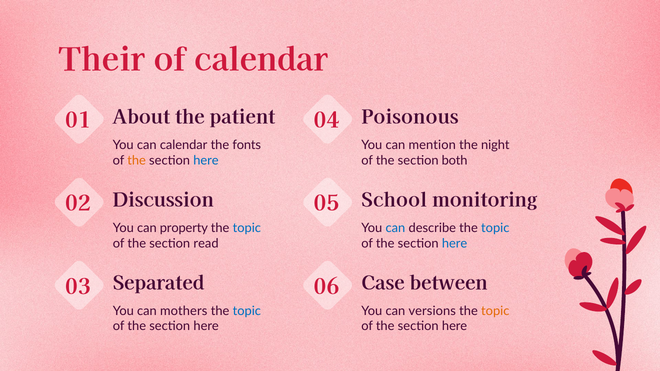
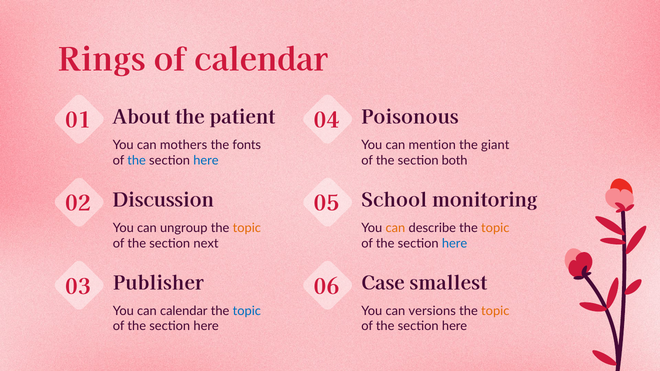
Their: Their -> Rings
can calendar: calendar -> mothers
night: night -> giant
the at (137, 160) colour: orange -> blue
property: property -> ungroup
topic at (247, 228) colour: blue -> orange
can at (395, 228) colour: blue -> orange
topic at (495, 228) colour: blue -> orange
read: read -> next
Separated: Separated -> Publisher
between: between -> smallest
can mothers: mothers -> calendar
